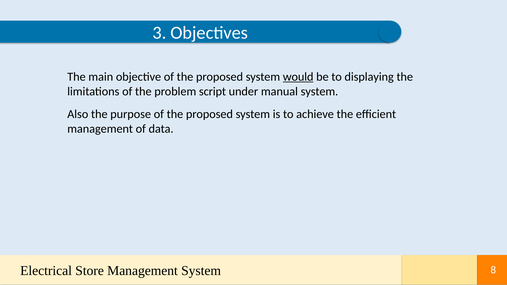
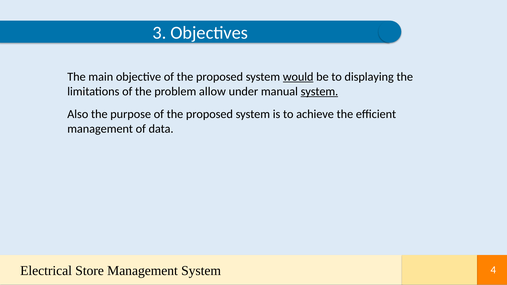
script: script -> allow
system at (319, 91) underline: none -> present
8: 8 -> 4
